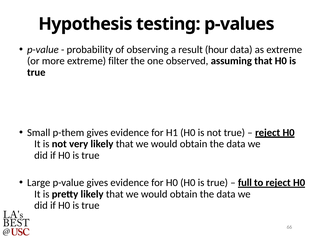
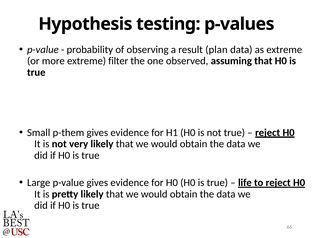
hour: hour -> plan
full: full -> life
